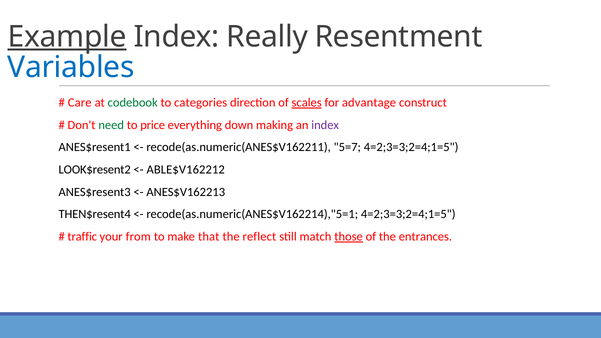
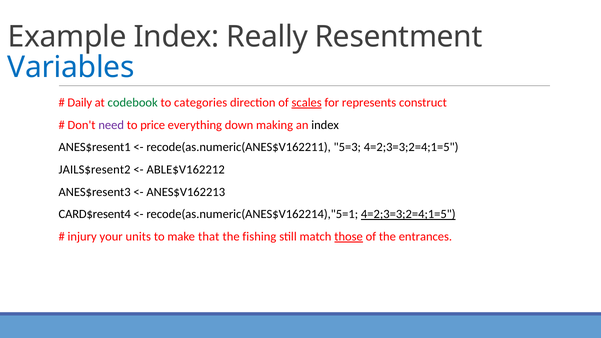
Example underline: present -> none
Care: Care -> Daily
advantage: advantage -> represents
need colour: green -> purple
index at (325, 125) colour: purple -> black
5=7: 5=7 -> 5=3
LOOK$resent2: LOOK$resent2 -> JAILS$resent2
THEN$resent4: THEN$resent4 -> CARD$resent4
4=2;3=3;2=4;1=5 at (408, 214) underline: none -> present
traffic: traffic -> injury
from: from -> units
reflect: reflect -> fishing
